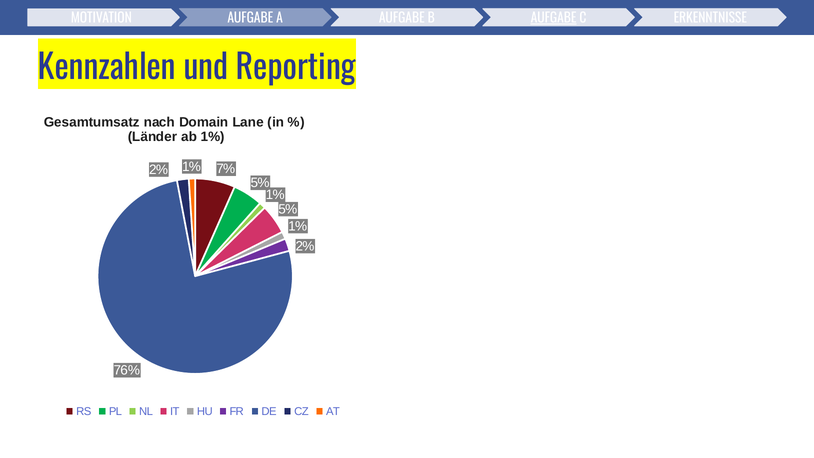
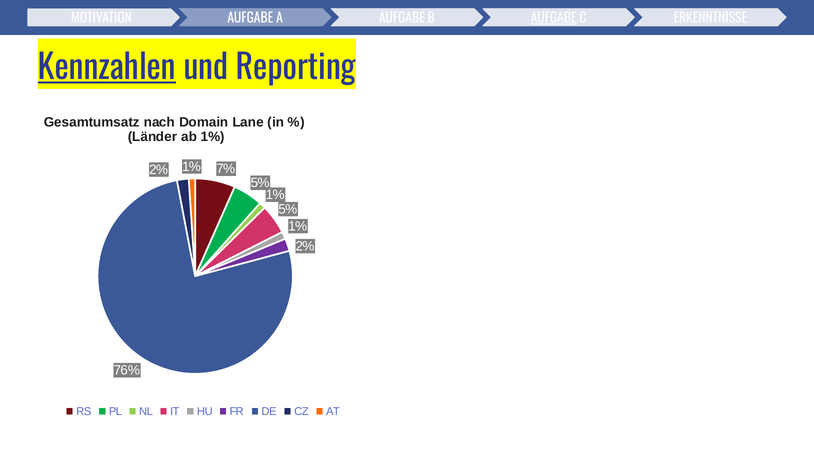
Kennzahlen underline: none -> present
